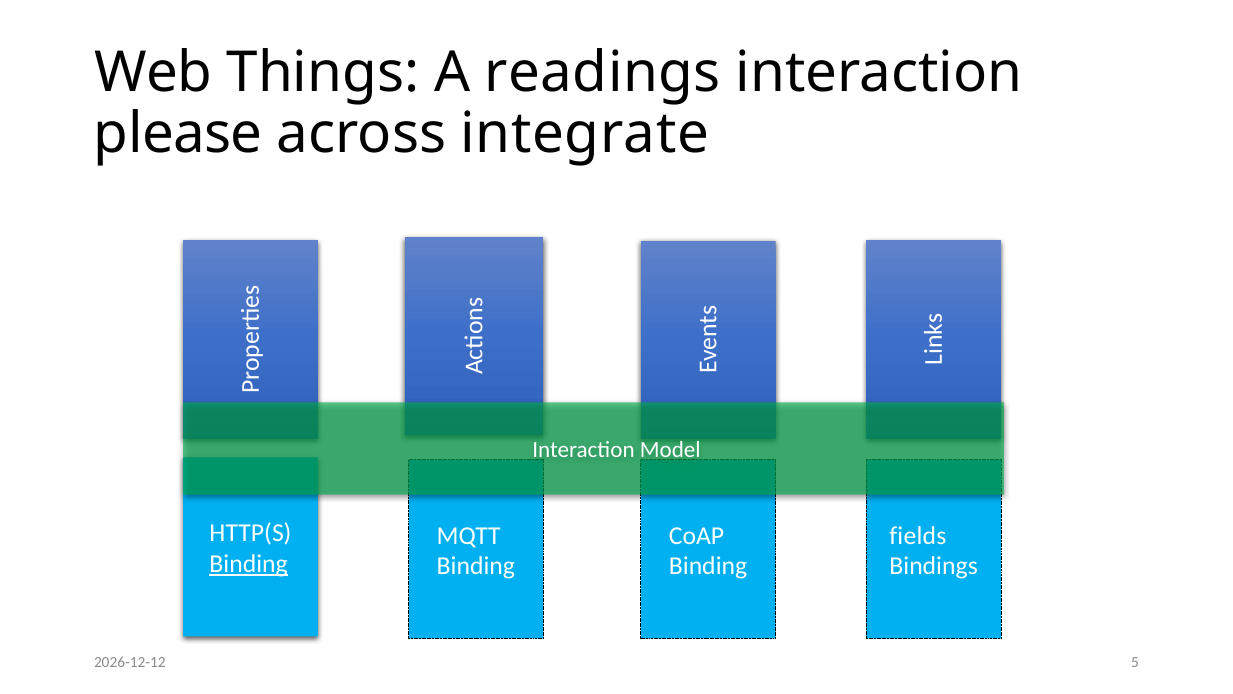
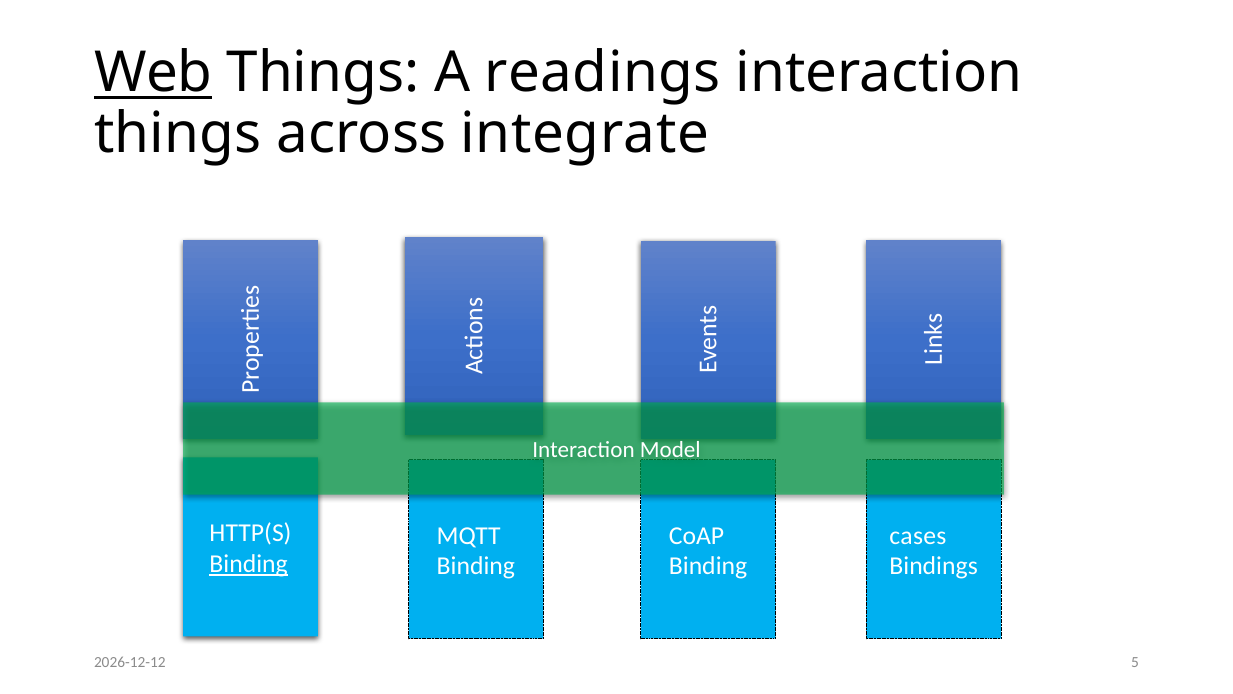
Web underline: none -> present
please at (178, 134): please -> things
fields: fields -> cases
